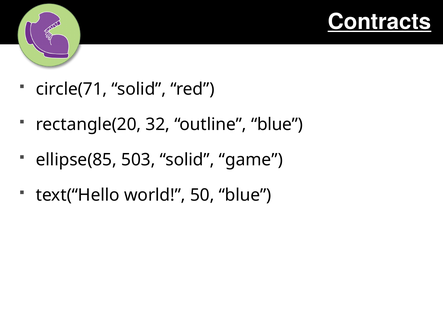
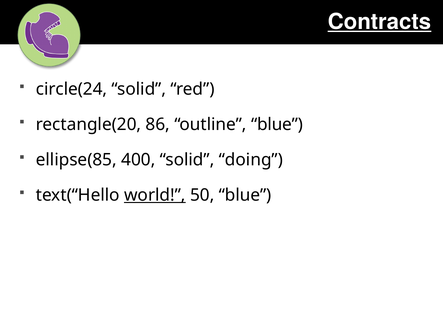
circle(71: circle(71 -> circle(24
32: 32 -> 86
503: 503 -> 400
game: game -> doing
world underline: none -> present
